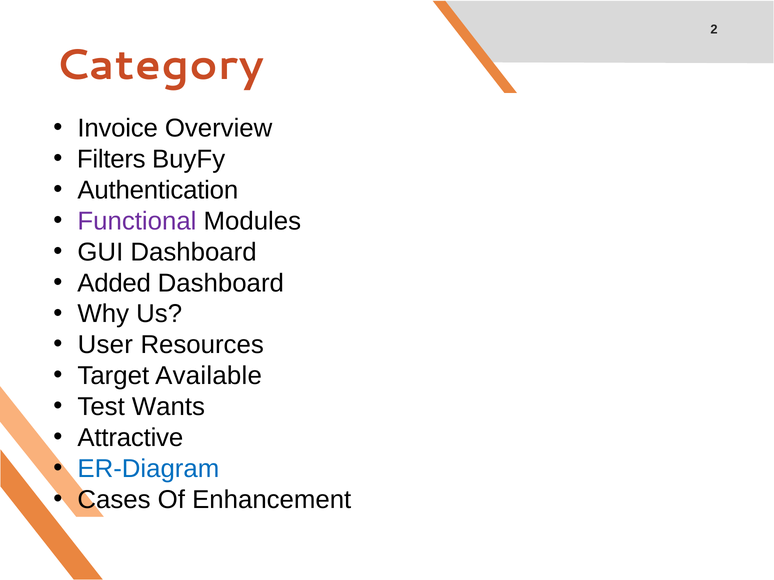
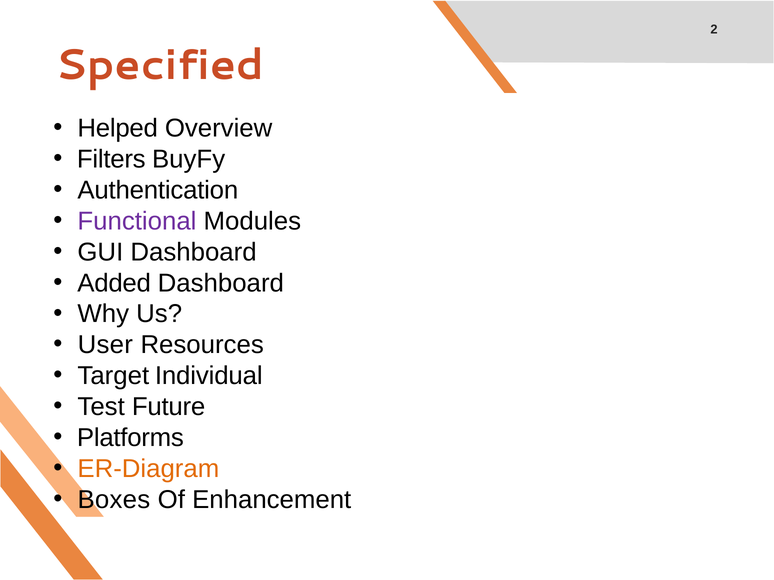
Category: Category -> Specified
Invoice: Invoice -> Helped
Available: Available -> Individual
Wants: Wants -> Future
Attractive: Attractive -> Platforms
ER-Diagram colour: blue -> orange
Cases: Cases -> Boxes
